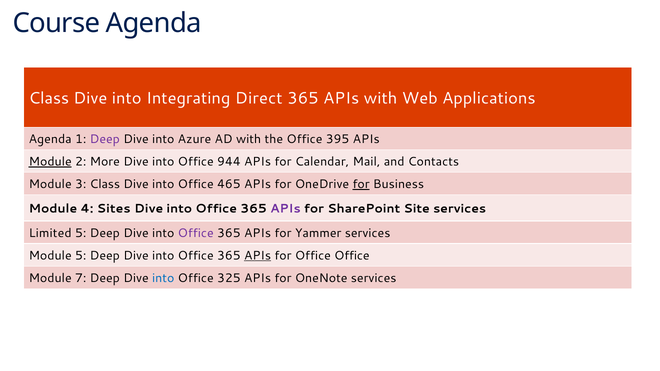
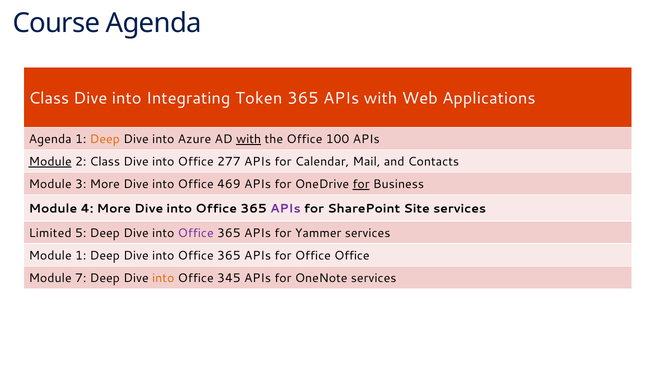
Direct: Direct -> Token
Deep at (105, 139) colour: purple -> orange
with at (249, 139) underline: none -> present
395: 395 -> 100
2 More: More -> Class
944: 944 -> 277
3 Class: Class -> More
465: 465 -> 469
4 Sites: Sites -> More
Module 5: 5 -> 1
APIs at (258, 256) underline: present -> none
into at (163, 278) colour: blue -> orange
325: 325 -> 345
